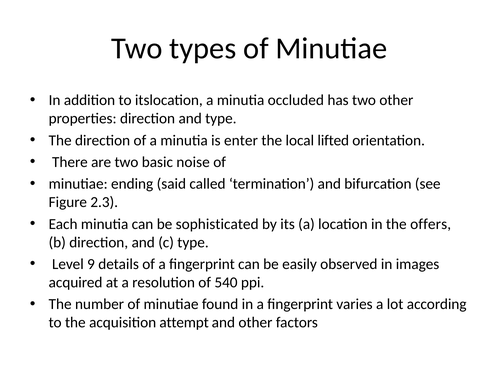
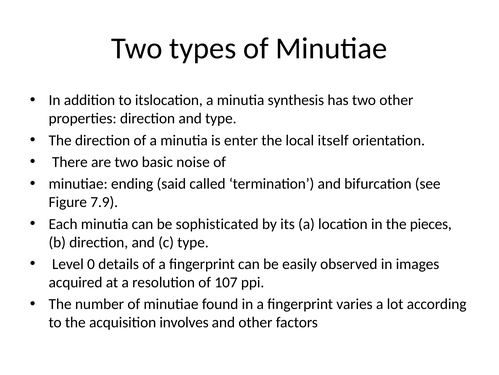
occluded: occluded -> synthesis
lifted: lifted -> itself
2.3: 2.3 -> 7.9
offers: offers -> pieces
9: 9 -> 0
540: 540 -> 107
attempt: attempt -> involves
